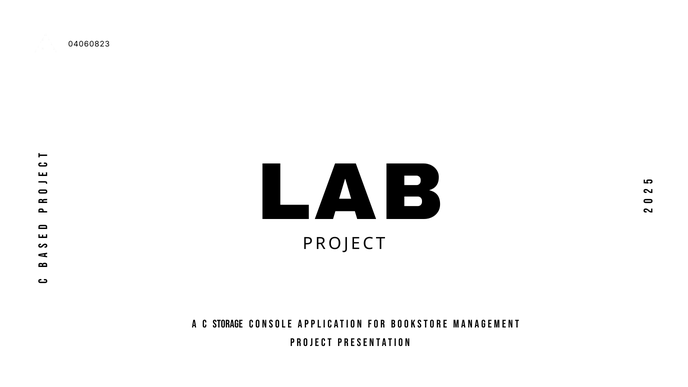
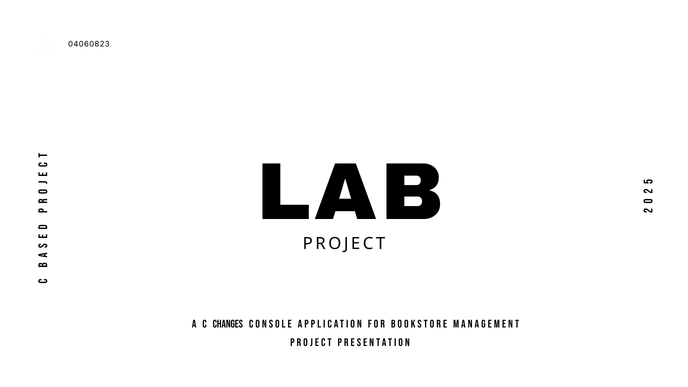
STORAGE: STORAGE -> CHANGES
